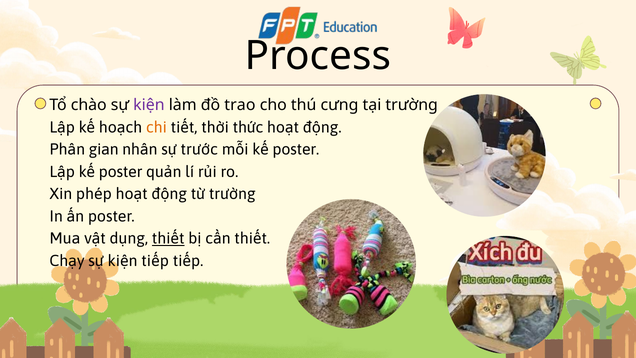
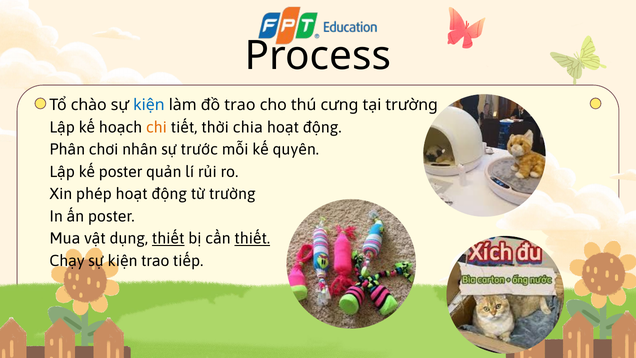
kiện at (149, 105) colour: purple -> blue
thức: thức -> chia
gian: gian -> chơi
mỗi kế poster: poster -> quyên
thiết at (252, 238) underline: none -> present
kiện tiếp: tiếp -> trao
